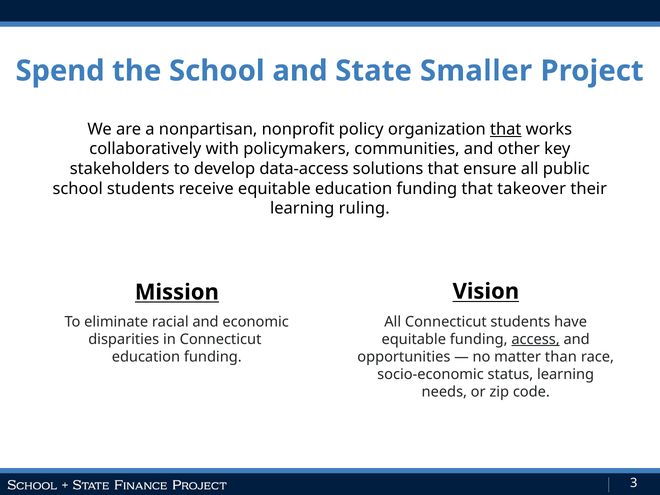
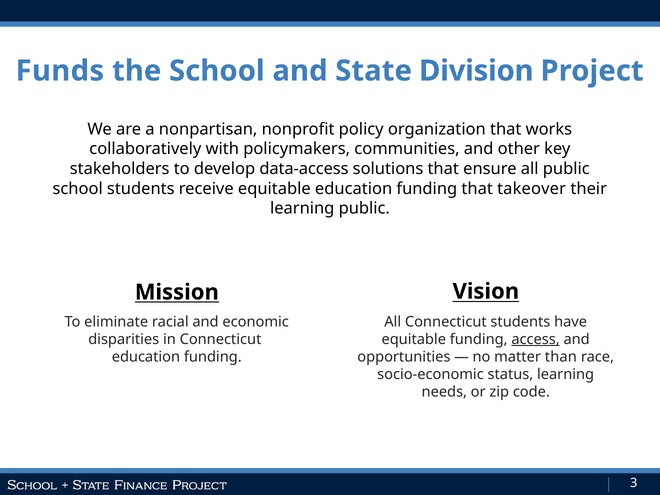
Spend: Spend -> Funds
Smaller: Smaller -> Division
that at (506, 129) underline: present -> none
learning ruling: ruling -> public
